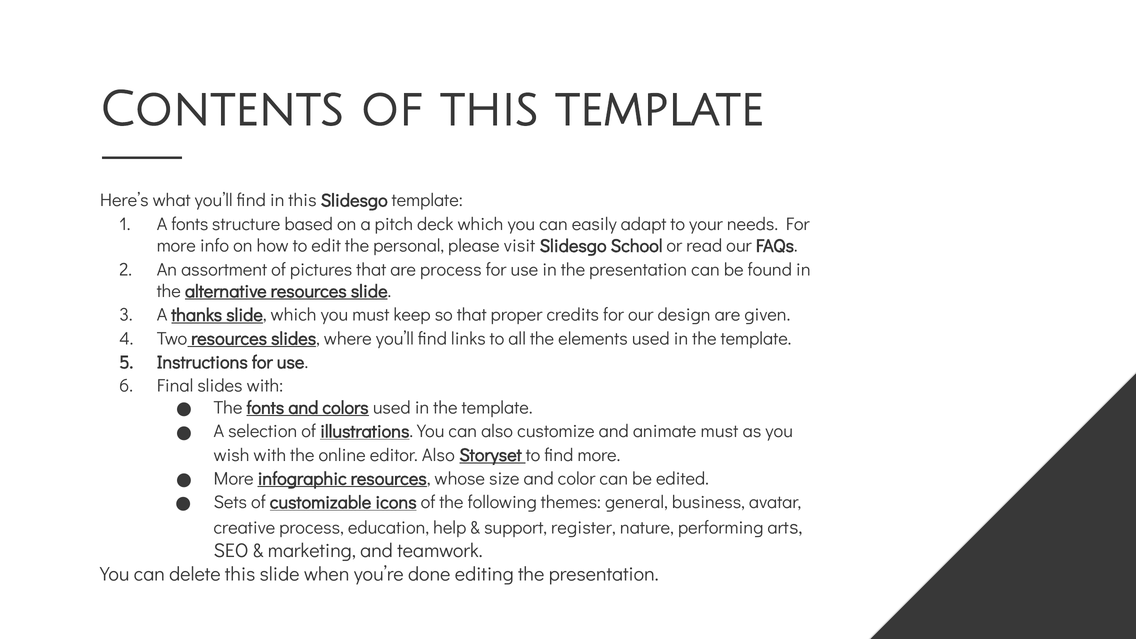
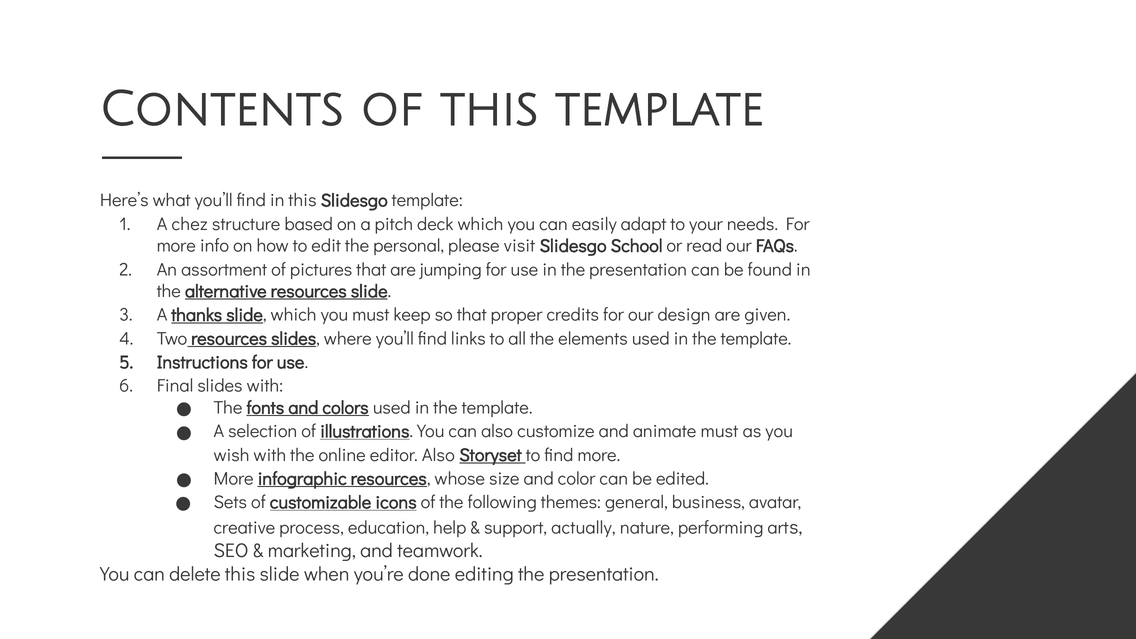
A fonts: fonts -> chez
are process: process -> jumping
register: register -> actually
